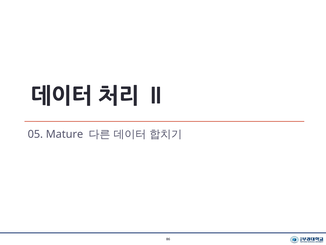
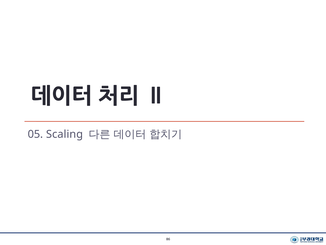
Mature: Mature -> Scaling
